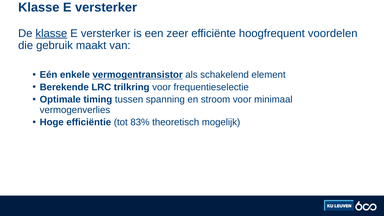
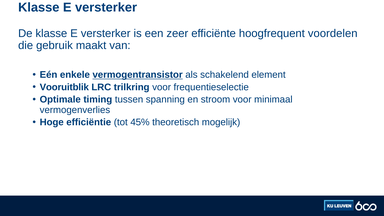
klasse at (51, 33) underline: present -> none
Berekende: Berekende -> Vooruitblik
83%: 83% -> 45%
